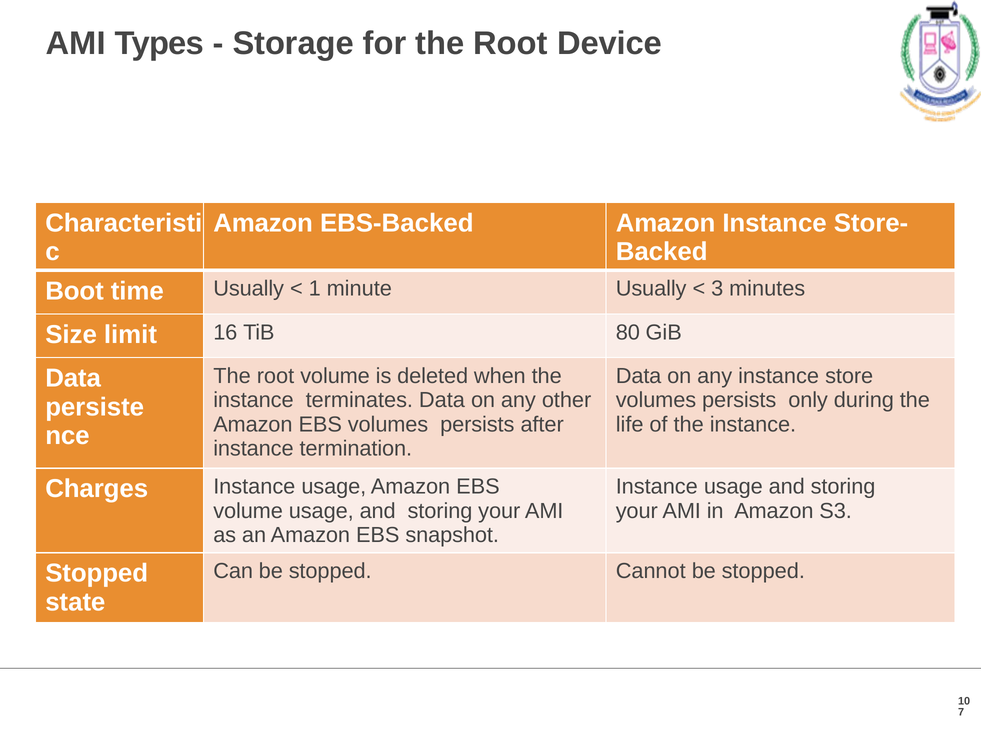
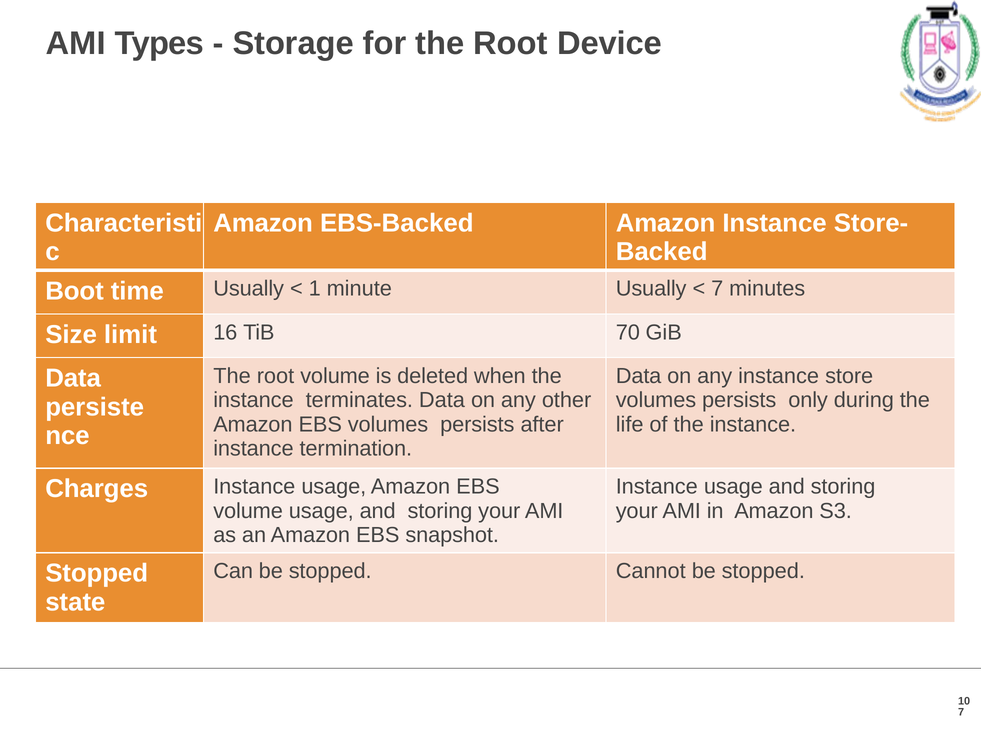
3 at (717, 289): 3 -> 7
80: 80 -> 70
